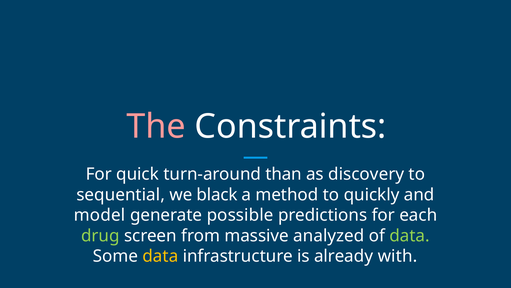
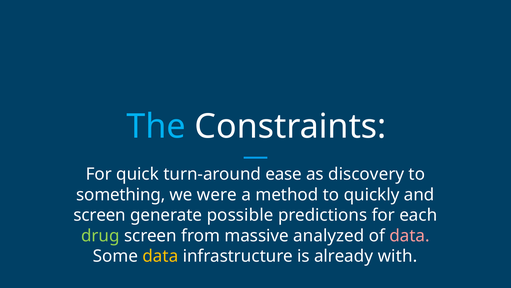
The colour: pink -> light blue
than: than -> ease
sequential: sequential -> something
black: black -> were
model at (100, 215): model -> screen
data at (410, 235) colour: light green -> pink
